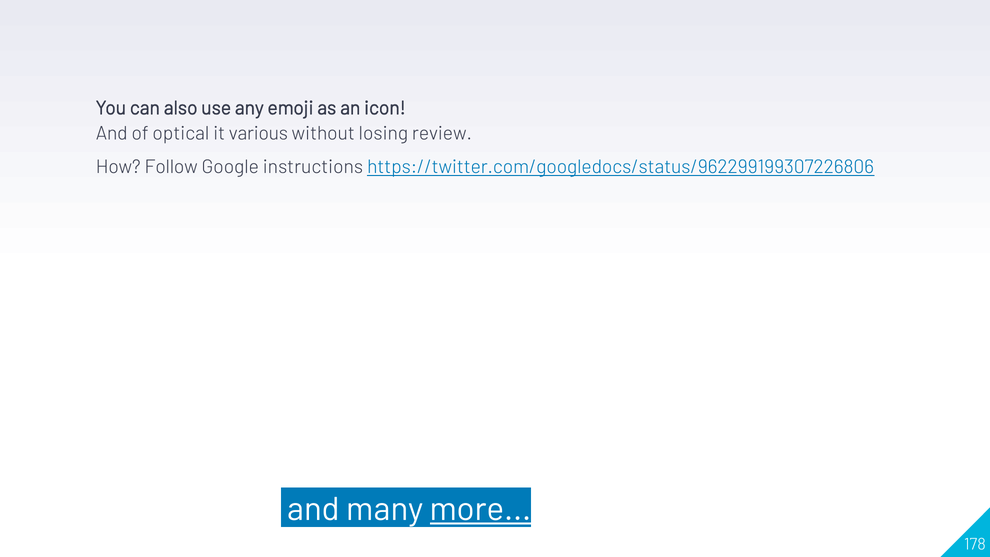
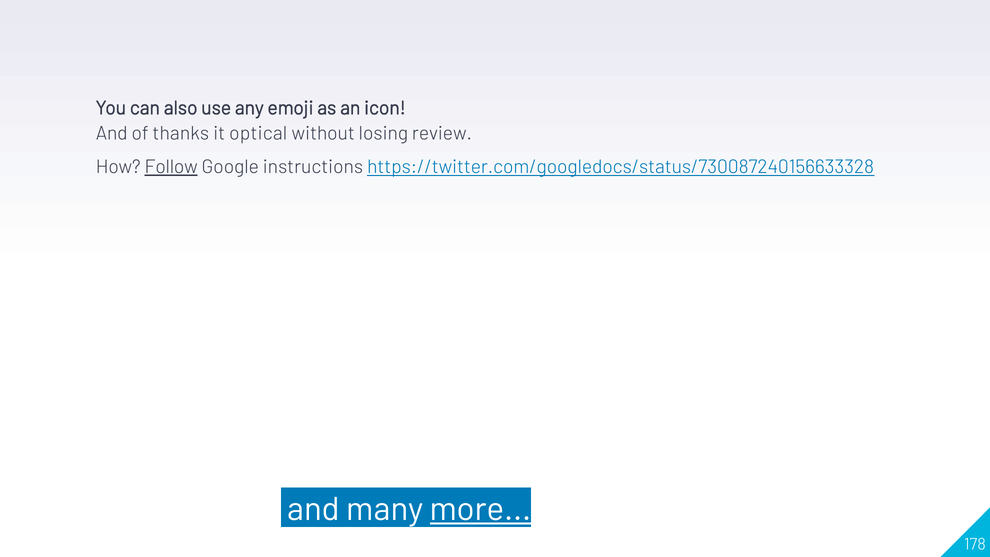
optical: optical -> thanks
various: various -> optical
Follow underline: none -> present
https://twitter.com/googledocs/status/962299199307226806: https://twitter.com/googledocs/status/962299199307226806 -> https://twitter.com/googledocs/status/730087240156633328
